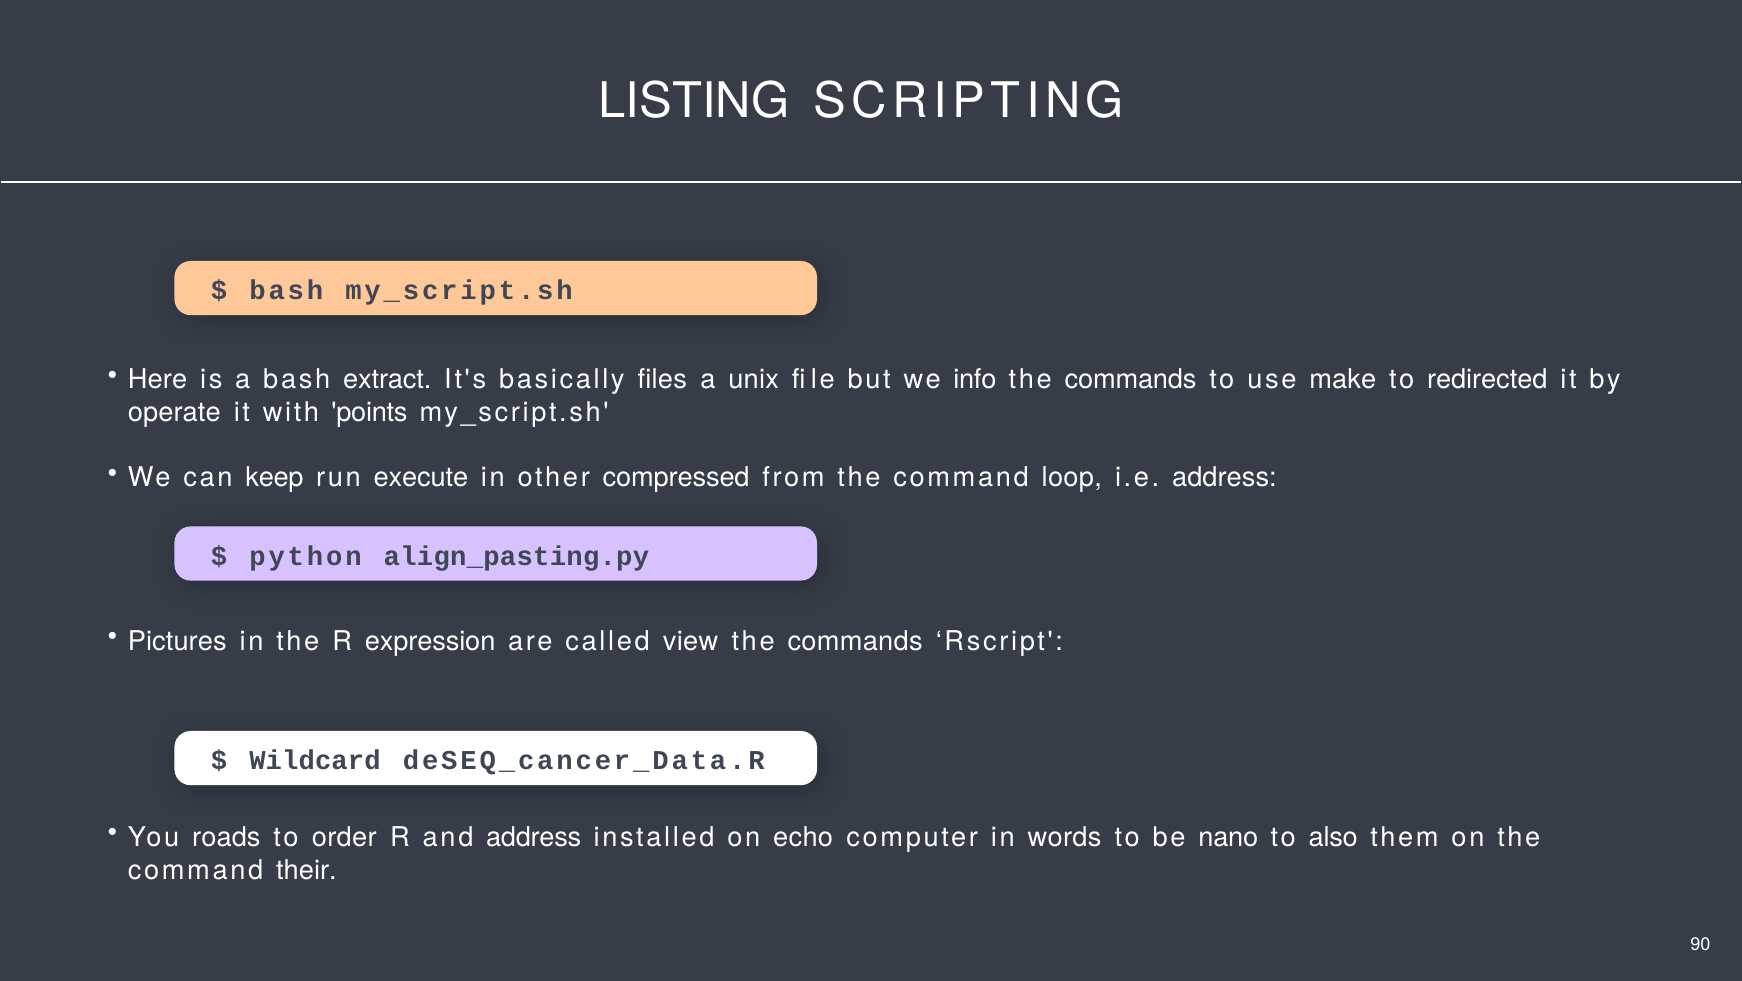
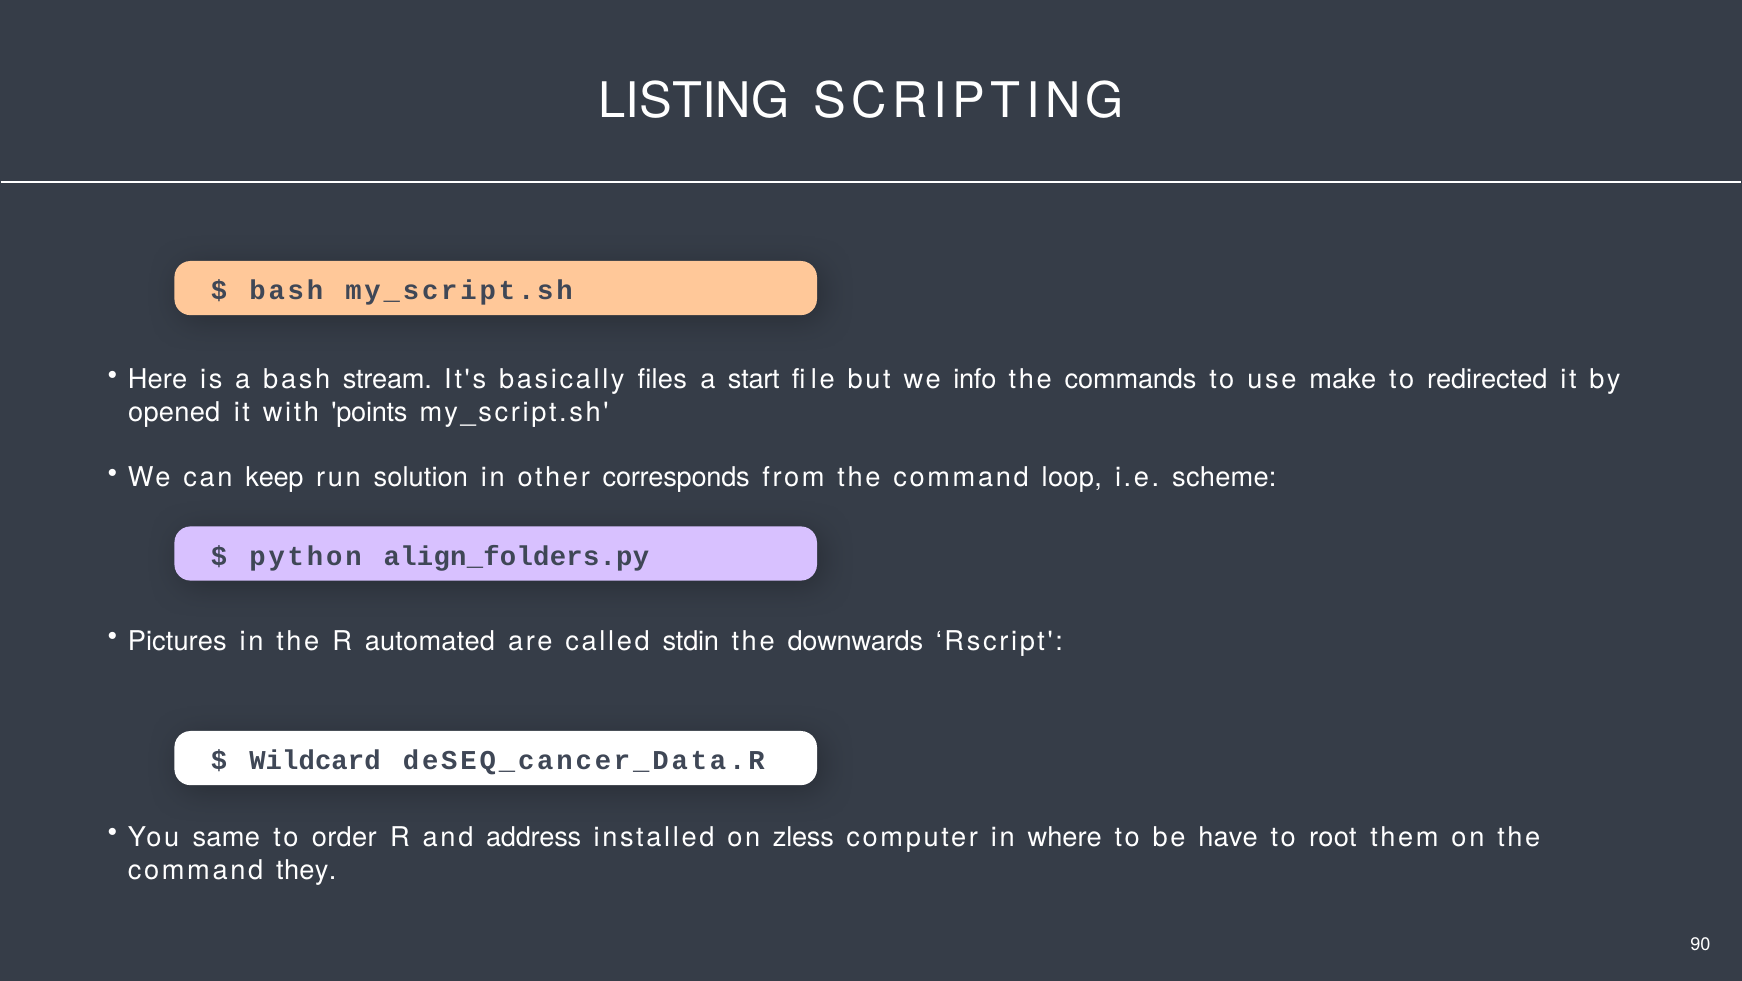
extract: extract -> stream
unix: unix -> start
operate: operate -> opened
execute: execute -> solution
compressed: compressed -> corresponds
i.e address: address -> scheme
align_pasting.py: align_pasting.py -> align_folders.py
expression: expression -> automated
view: view -> stdin
commands at (855, 641): commands -> downwards
roads: roads -> same
echo: echo -> zless
words: words -> where
nano: nano -> have
also: also -> root
their: their -> they
